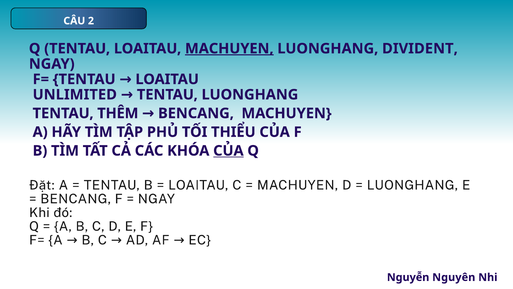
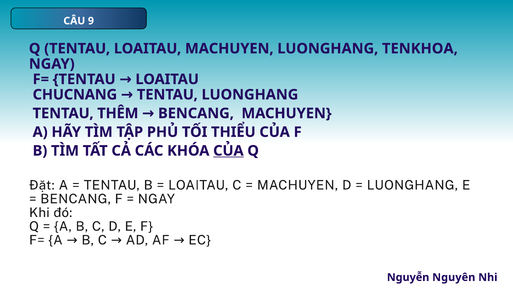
2: 2 -> 9
MACHUYEN at (229, 49) underline: present -> none
DIVIDENT: DIVIDENT -> TENKHOA
UNLIMITED: UNLIMITED -> CHUCNANG
